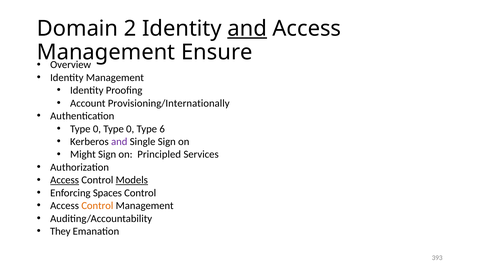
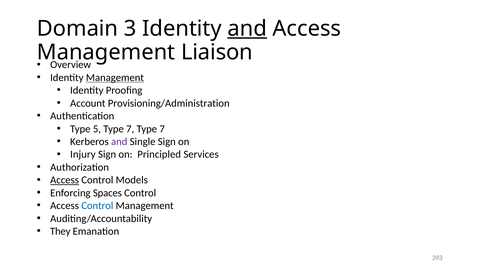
2: 2 -> 3
Ensure: Ensure -> Liaison
Management at (115, 77) underline: none -> present
Provisioning/Internationally: Provisioning/Internationally -> Provisioning/Administration
0 at (97, 129): 0 -> 5
0 at (130, 129): 0 -> 7
6 at (162, 129): 6 -> 7
Might: Might -> Injury
Models underline: present -> none
Control at (97, 205) colour: orange -> blue
